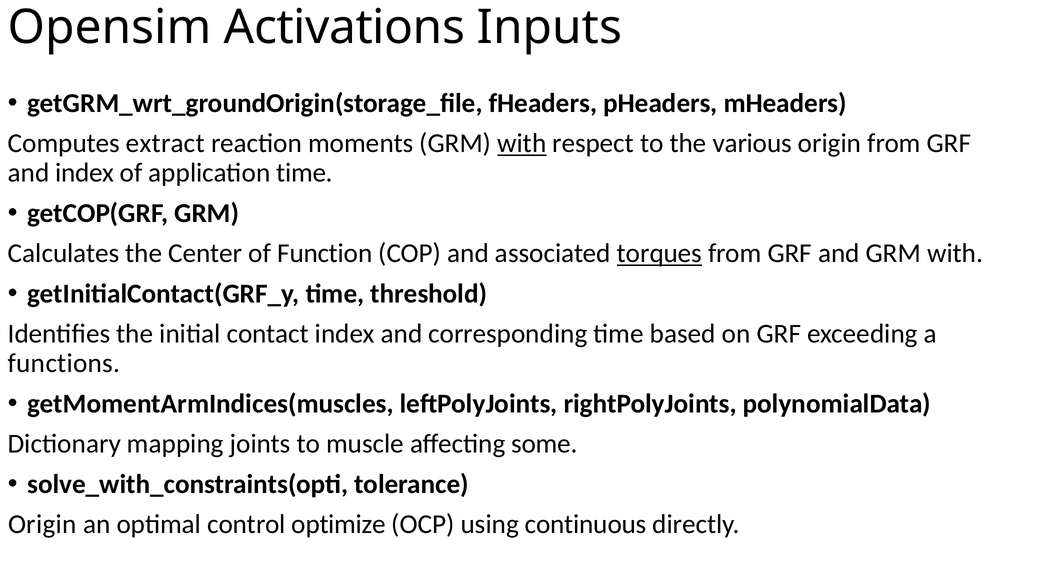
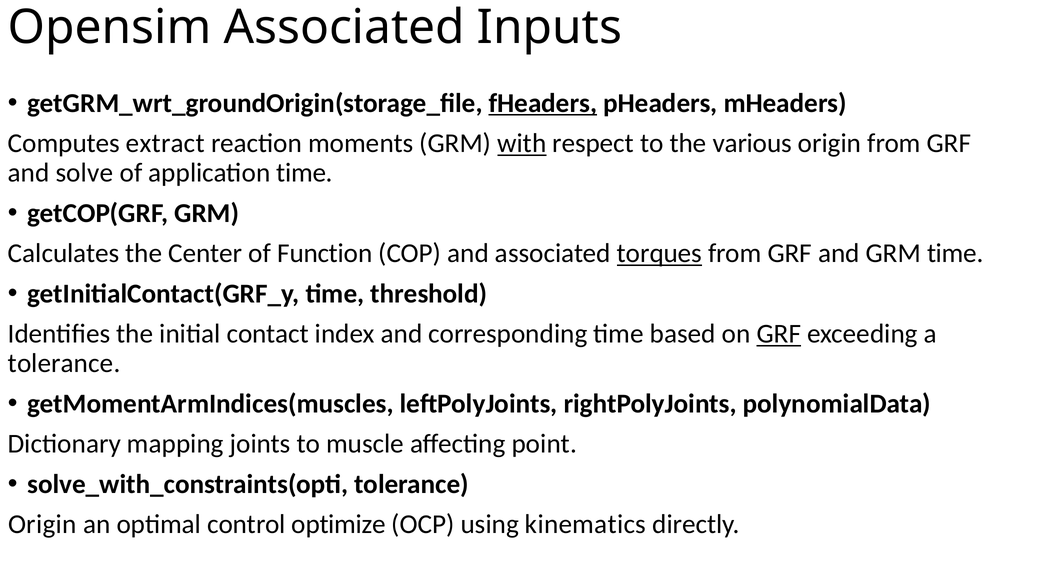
Opensim Activations: Activations -> Associated
fHeaders underline: none -> present
and index: index -> solve
and GRM with: with -> time
GRF at (779, 334) underline: none -> present
functions at (64, 364): functions -> tolerance
some: some -> point
continuous: continuous -> kinematics
